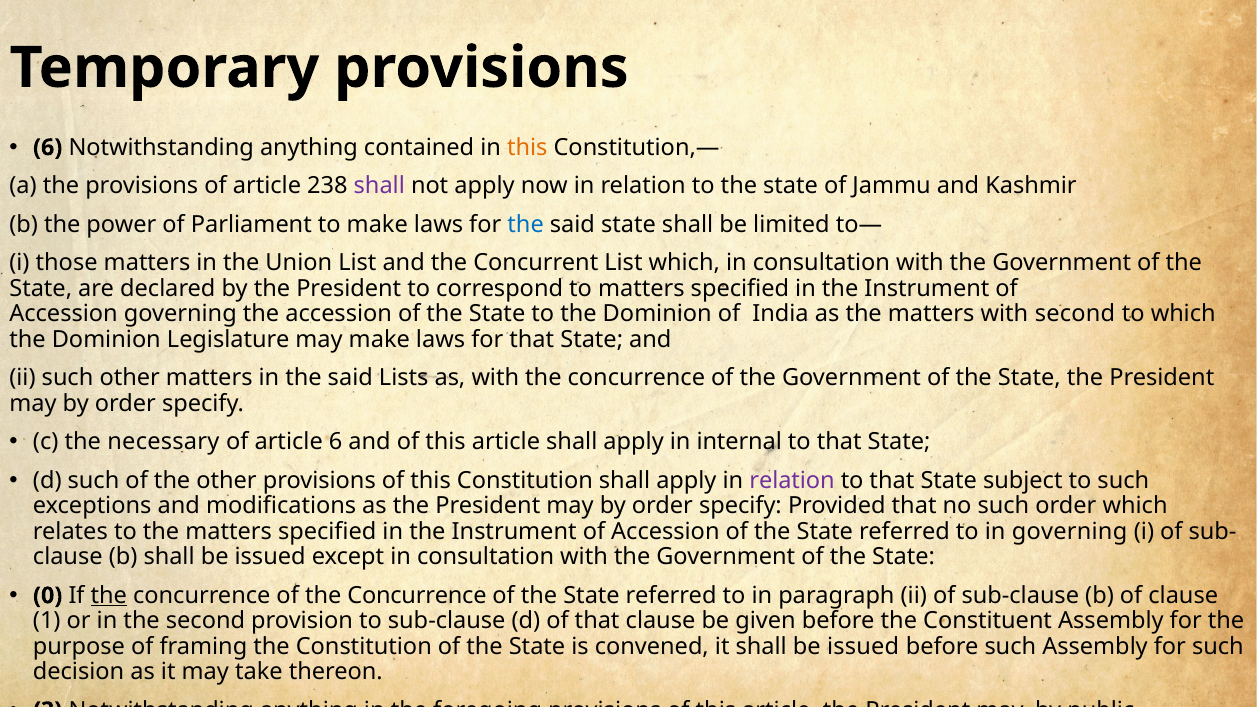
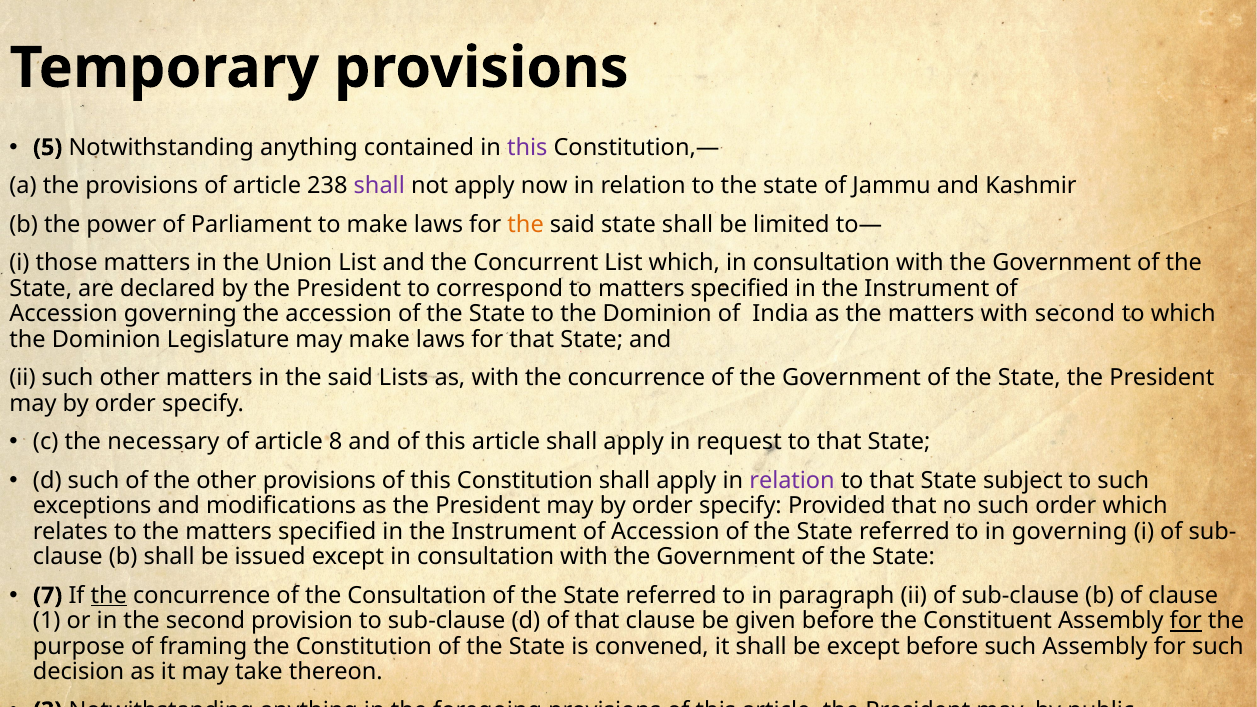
6 at (48, 147): 6 -> 5
this at (527, 147) colour: orange -> purple
the at (526, 225) colour: blue -> orange
article 6: 6 -> 8
internal: internal -> request
0: 0 -> 7
of the Concurrence: Concurrence -> Consultation
for at (1186, 621) underline: none -> present
it shall be issued: issued -> except
